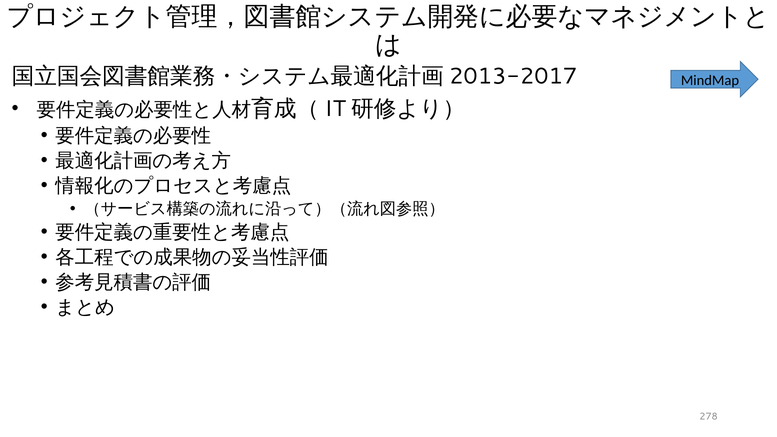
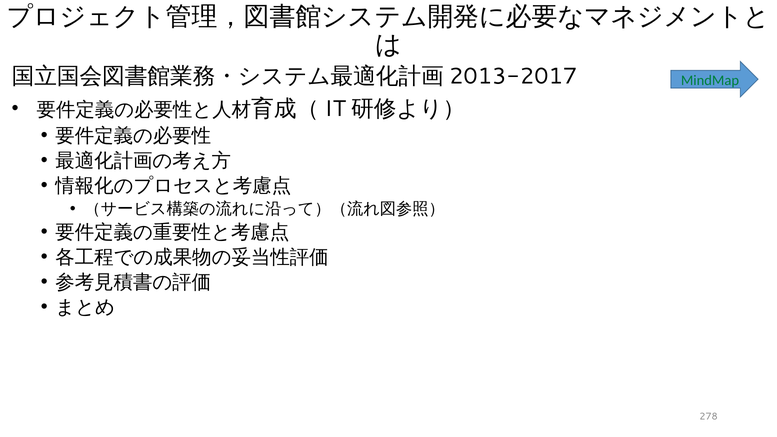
MindMap colour: black -> green
